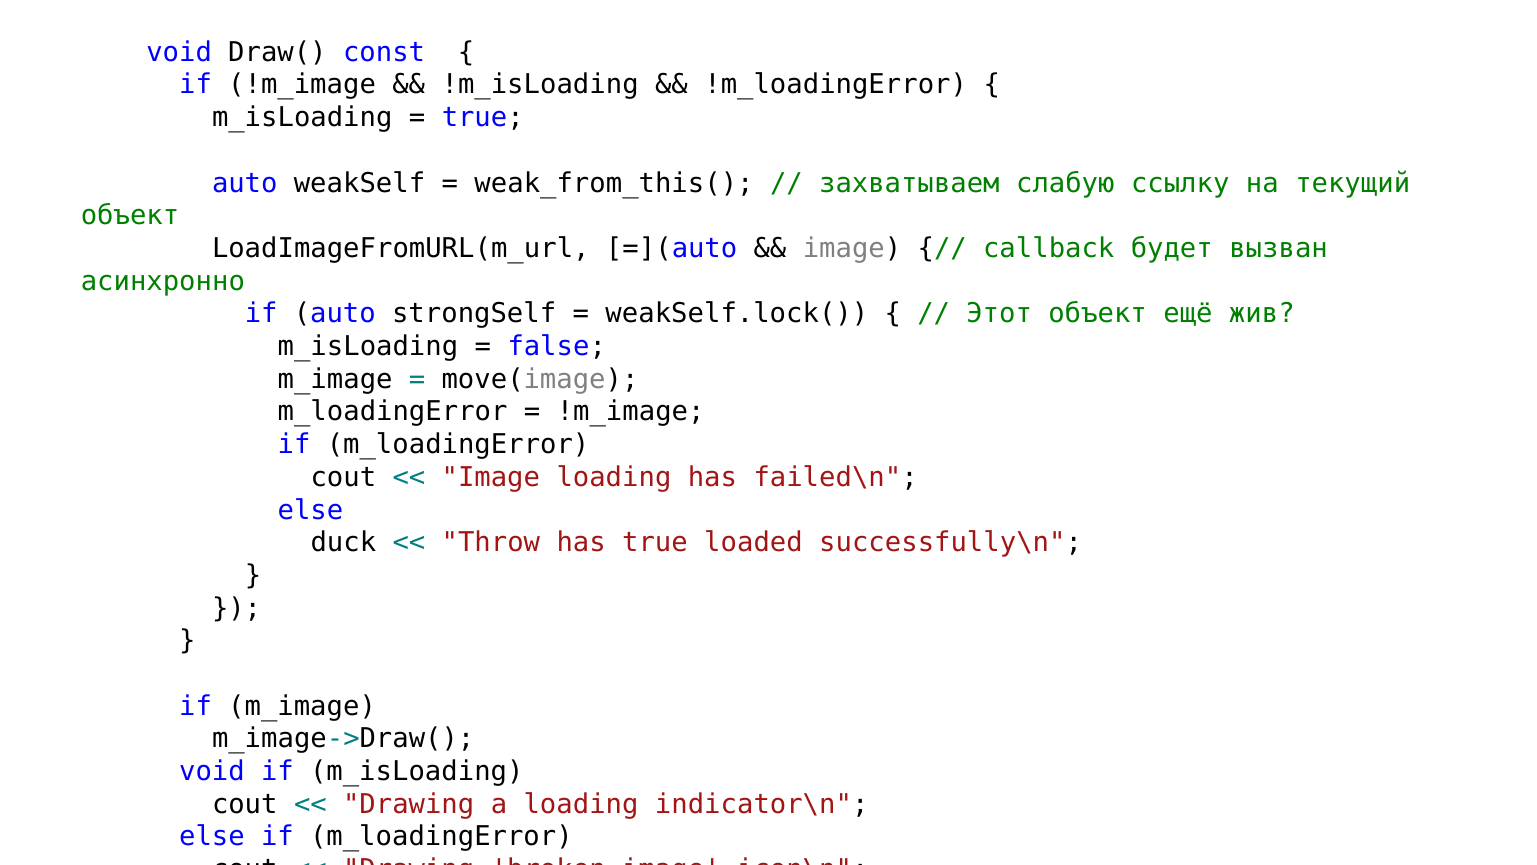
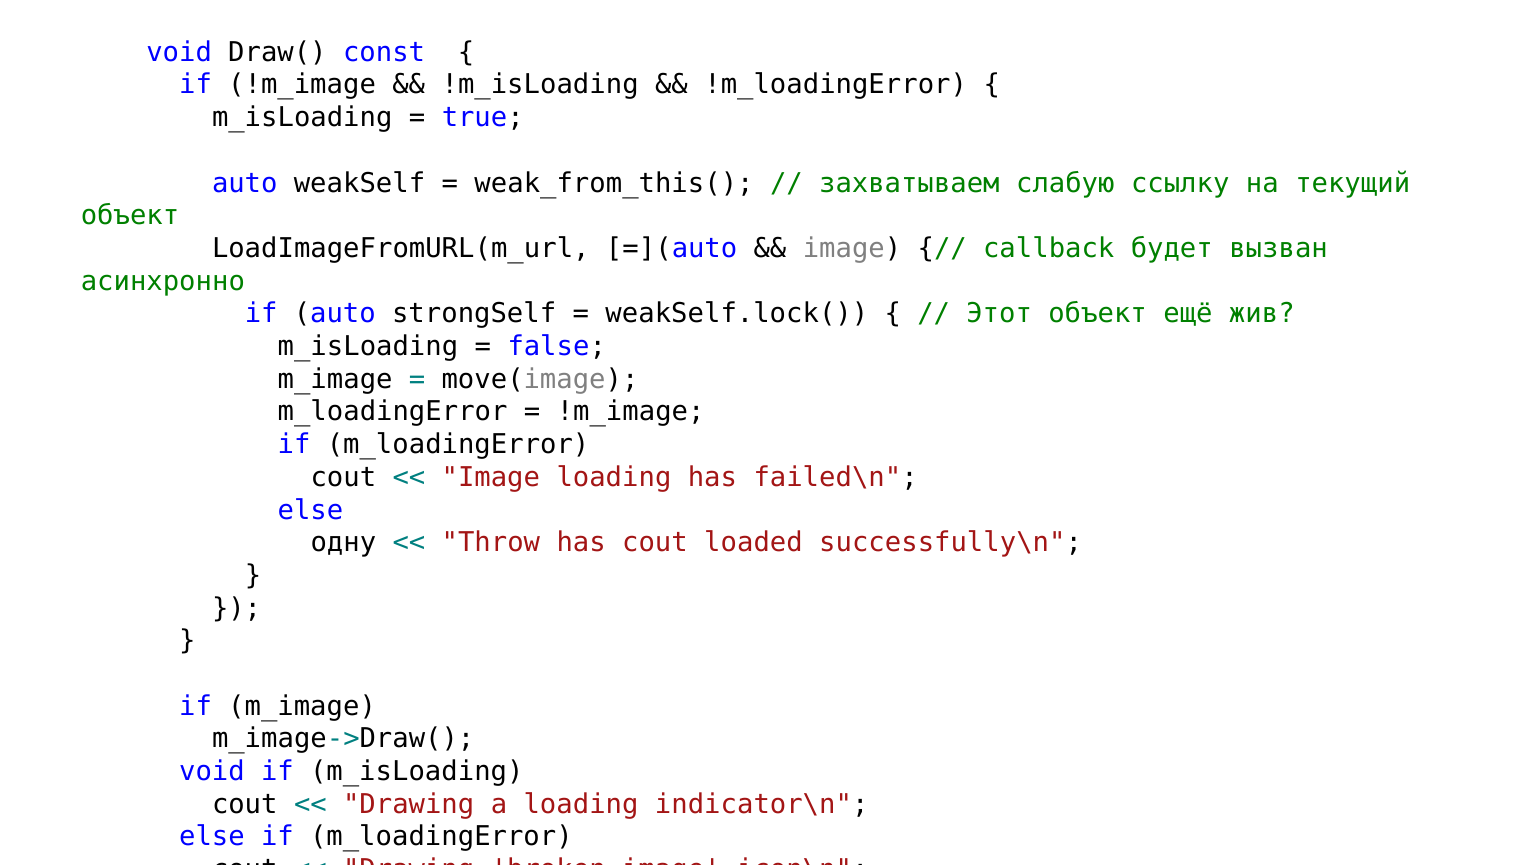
duck: duck -> одну
has true: true -> cout
